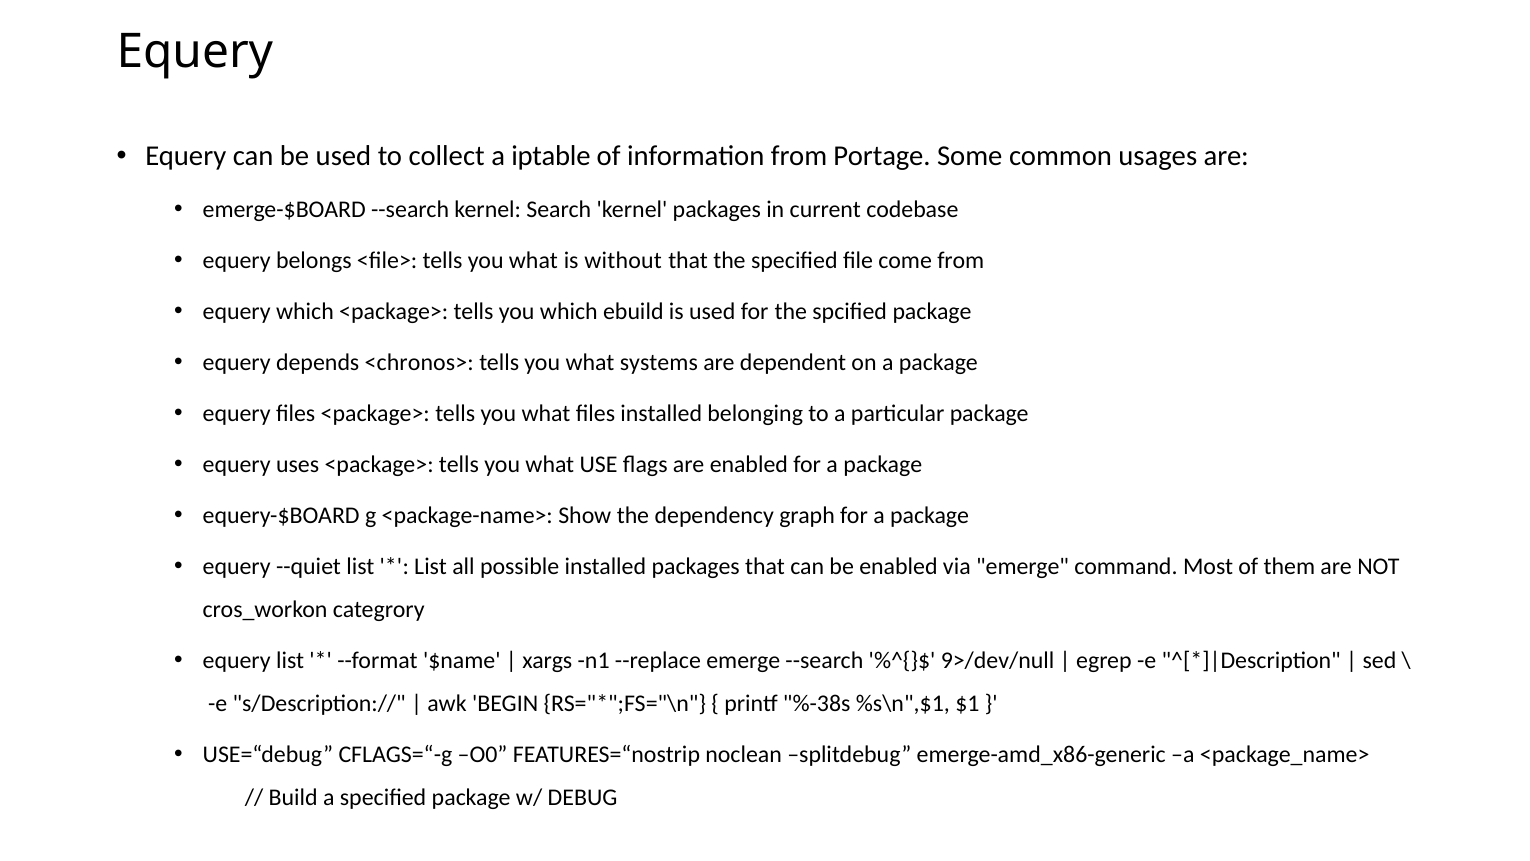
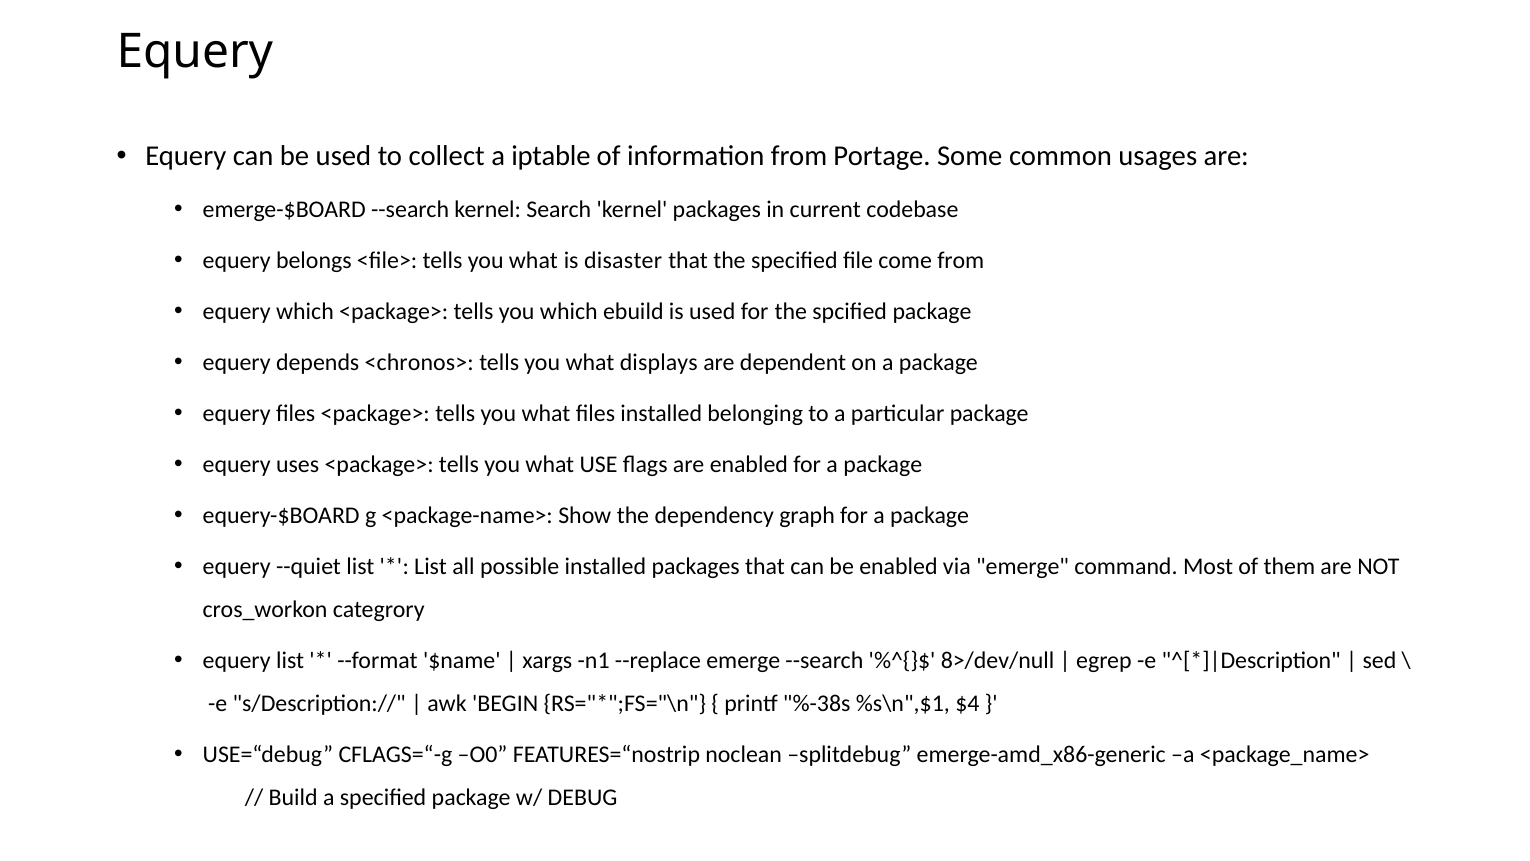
without: without -> disaster
systems: systems -> displays
9>/dev/null: 9>/dev/null -> 8>/dev/null
$1: $1 -> $4
